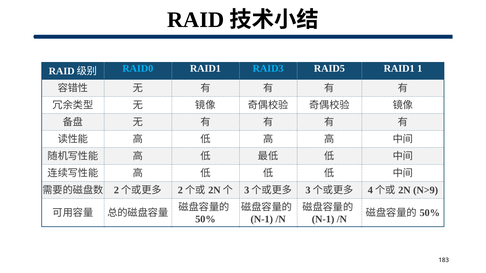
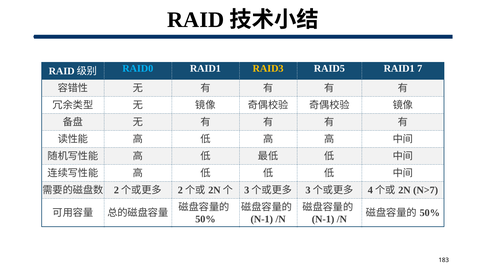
RAID3 colour: light blue -> yellow
1: 1 -> 7
N>9: N>9 -> N>7
